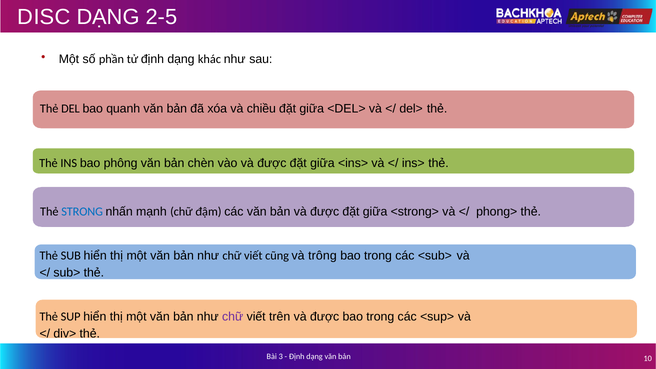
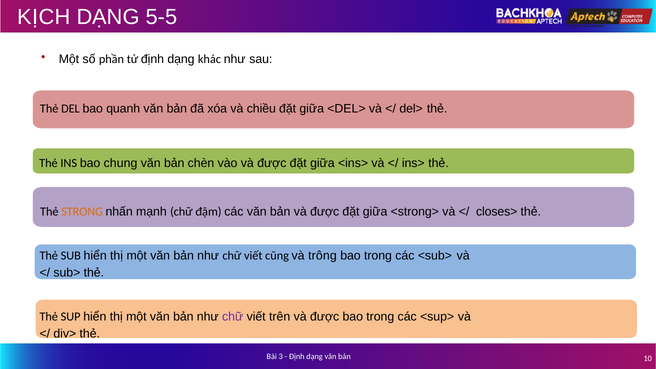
DISC: DISC -> KỊCH
2-5: 2-5 -> 5-5
phông: phông -> chung
STRONG colour: blue -> orange
phong>: phong> -> closes>
